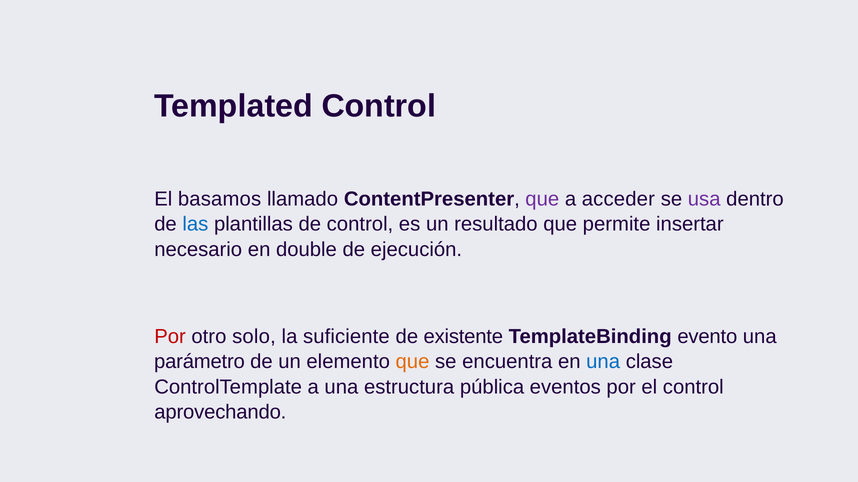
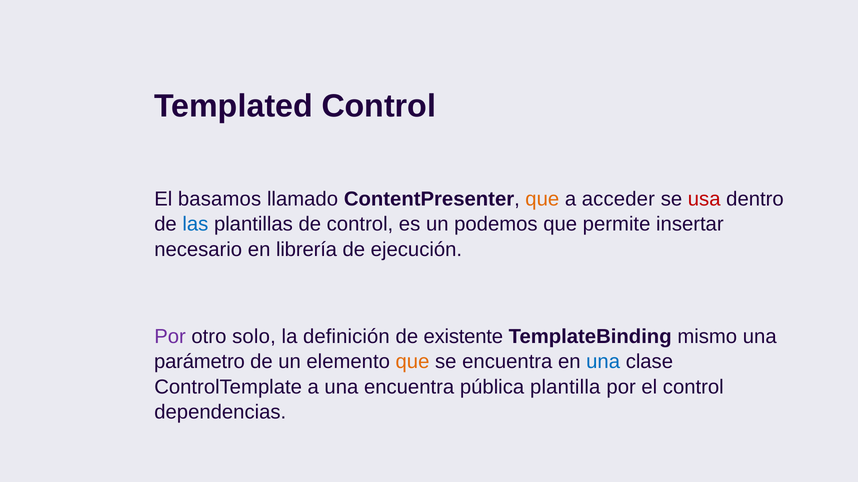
que at (542, 199) colour: purple -> orange
usa colour: purple -> red
resultado: resultado -> podemos
double: double -> librería
Por at (170, 337) colour: red -> purple
suficiente: suficiente -> definición
evento: evento -> mismo
una estructura: estructura -> encuentra
eventos: eventos -> plantilla
aprovechando: aprovechando -> dependencias
